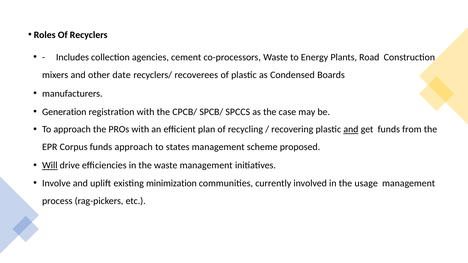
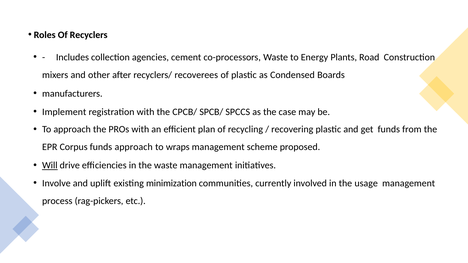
date: date -> after
Generation: Generation -> Implement
and at (351, 130) underline: present -> none
states: states -> wraps
